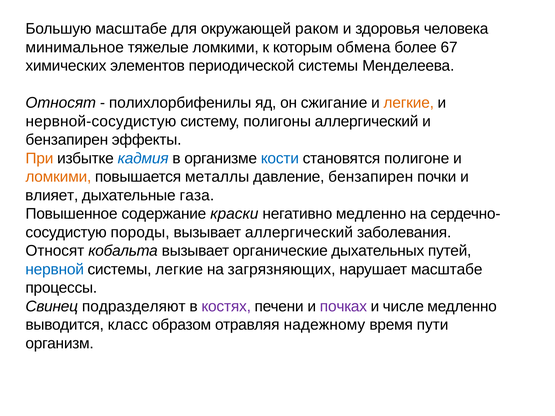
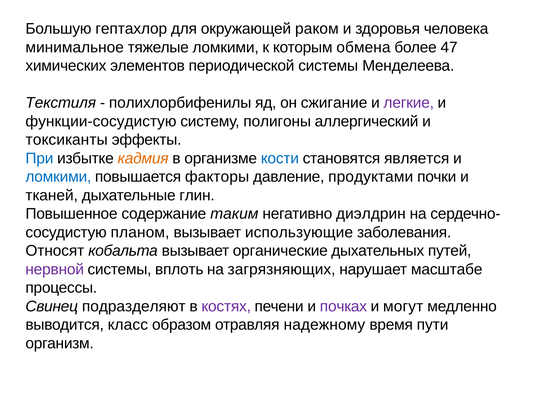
Большую масштабе: масштабе -> гептахлор
67: 67 -> 47
Относят at (61, 103): Относят -> Текстиля
легкие at (409, 103) colour: orange -> purple
нервной-сосудистую: нервной-сосудистую -> функции-сосудистую
бензапирен at (67, 140): бензапирен -> токсиканты
При colour: orange -> blue
кадмия colour: blue -> orange
полигоне: полигоне -> является
ломкими at (58, 177) colour: orange -> blue
металлы: металлы -> факторы
давление бензапирен: бензапирен -> продуктами
влияет: влияет -> тканей
газа: газа -> глин
краски: краски -> таким
негативно медленно: медленно -> диэлдрин
породы: породы -> планом
вызывает аллергический: аллергический -> использующие
нервной colour: blue -> purple
системы легкие: легкие -> вплоть
числе: числе -> могут
